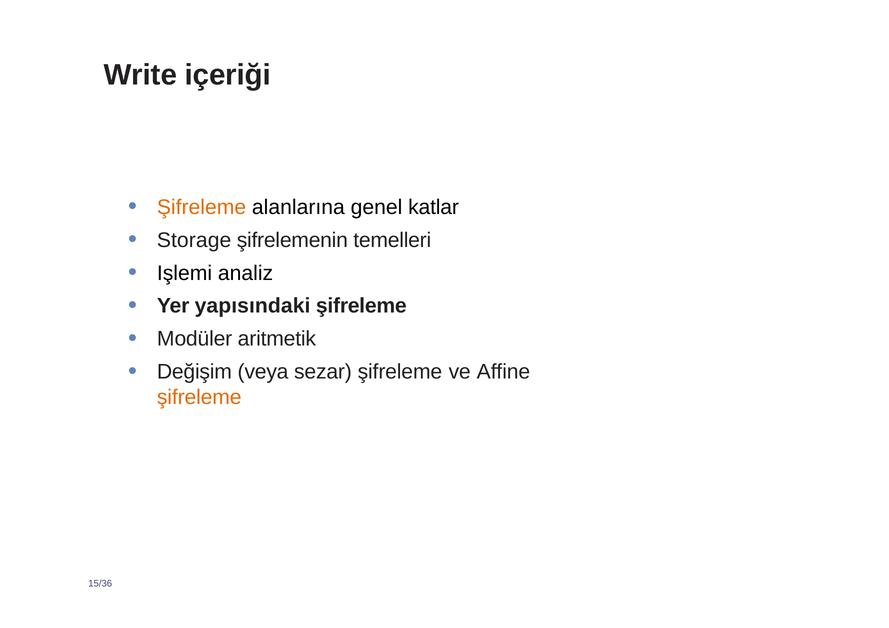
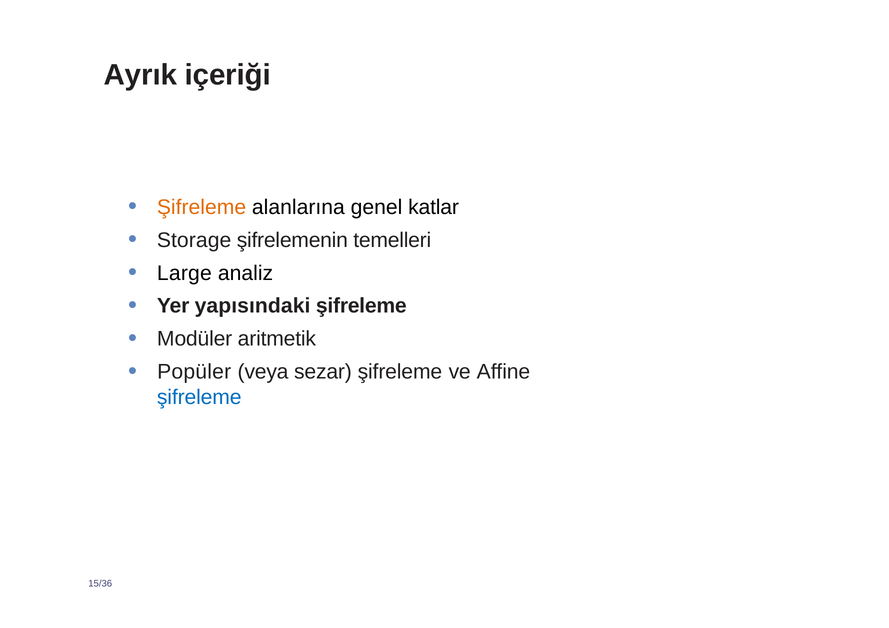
Write: Write -> Ayrık
Işlemi: Işlemi -> Large
Değişim: Değişim -> Popüler
şifreleme at (199, 397) colour: orange -> blue
